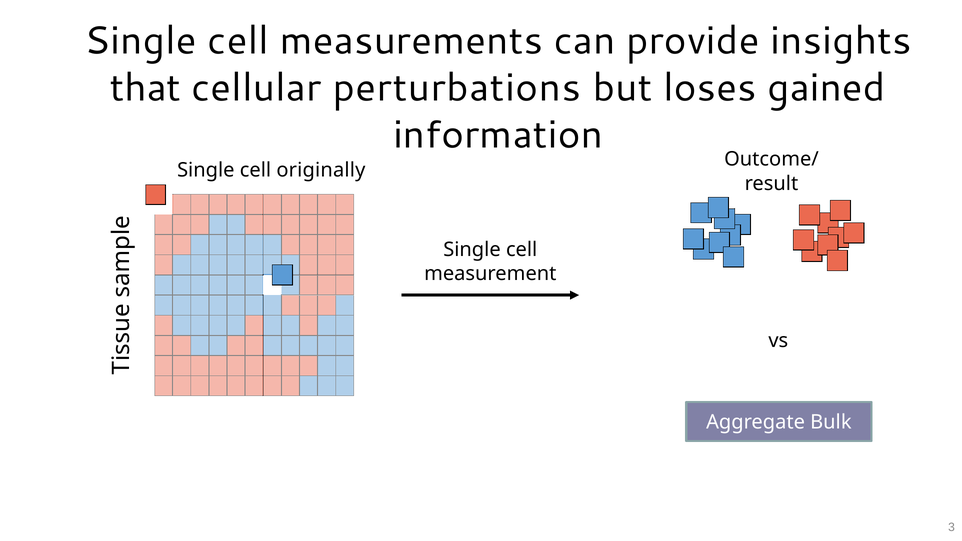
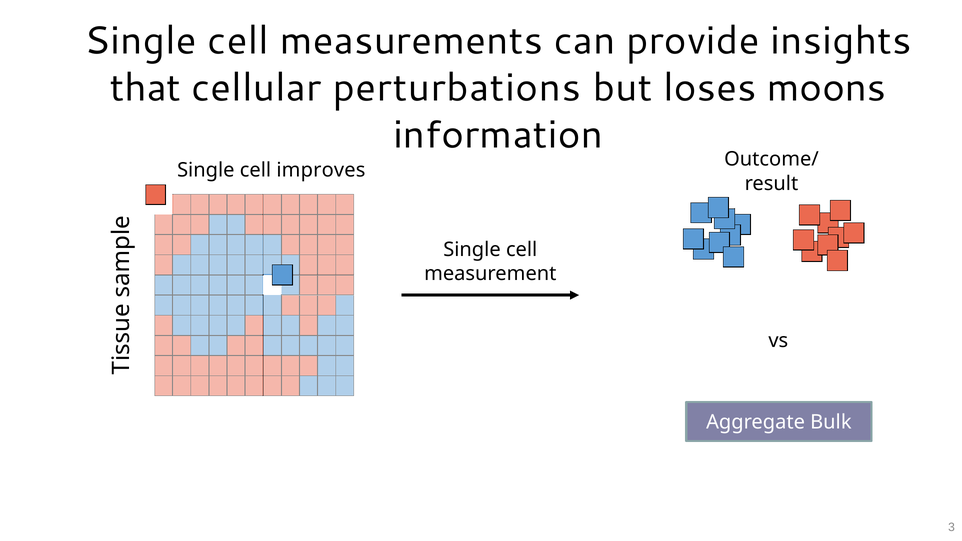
gained: gained -> moons
originally: originally -> improves
